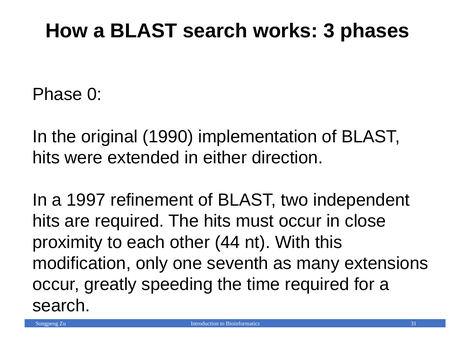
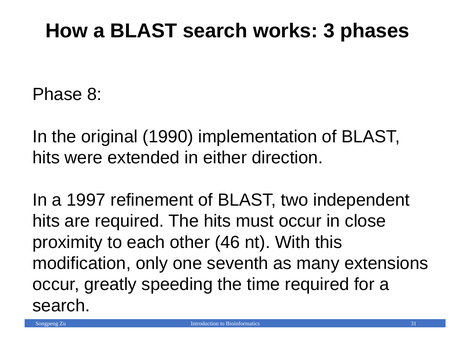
0: 0 -> 8
44: 44 -> 46
